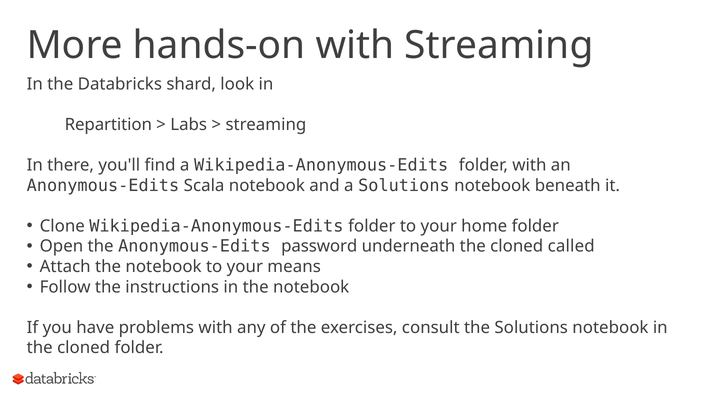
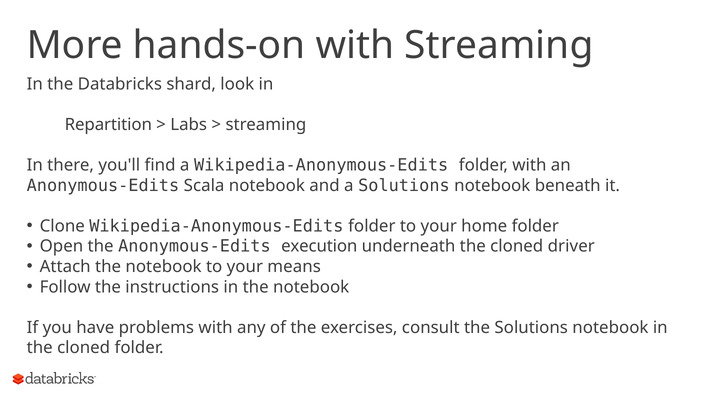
password: password -> execution
called: called -> driver
